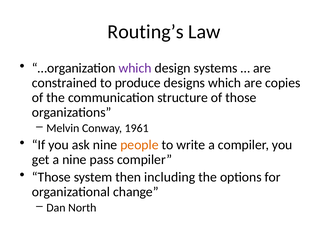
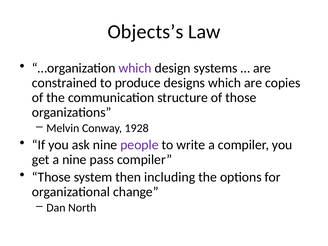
Routing’s: Routing’s -> Objects’s
1961: 1961 -> 1928
people colour: orange -> purple
